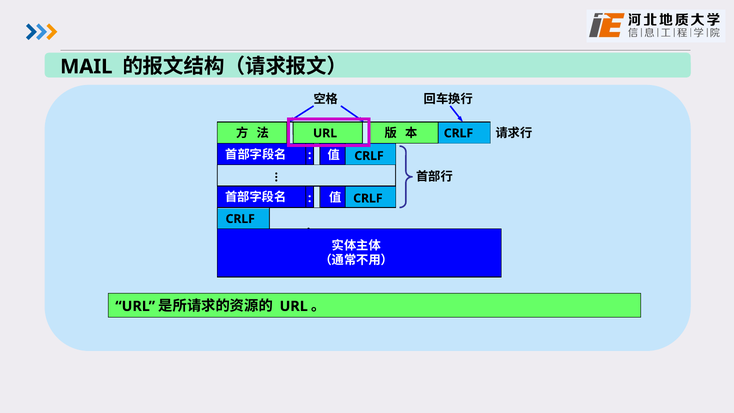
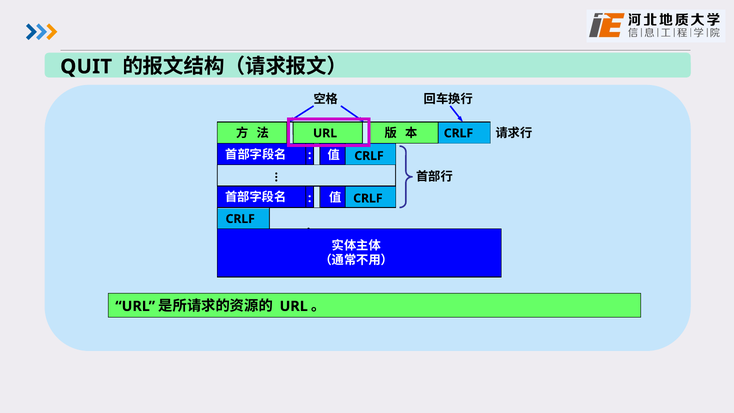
MAIL: MAIL -> QUIT
